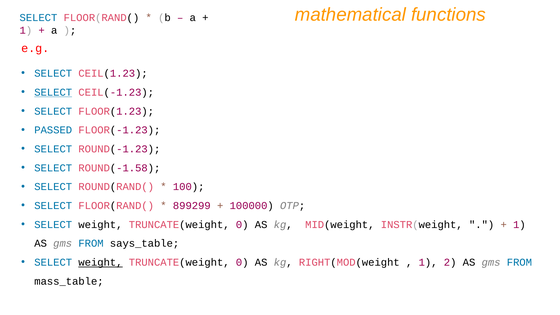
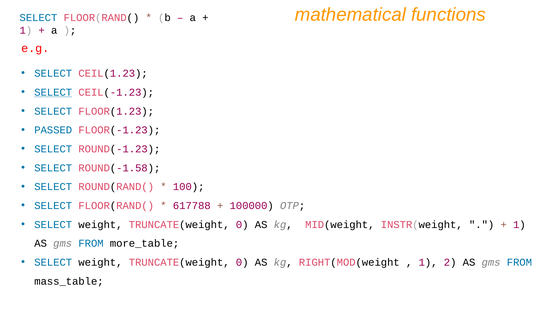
899299: 899299 -> 617788
says_table: says_table -> more_table
weight at (100, 262) underline: present -> none
